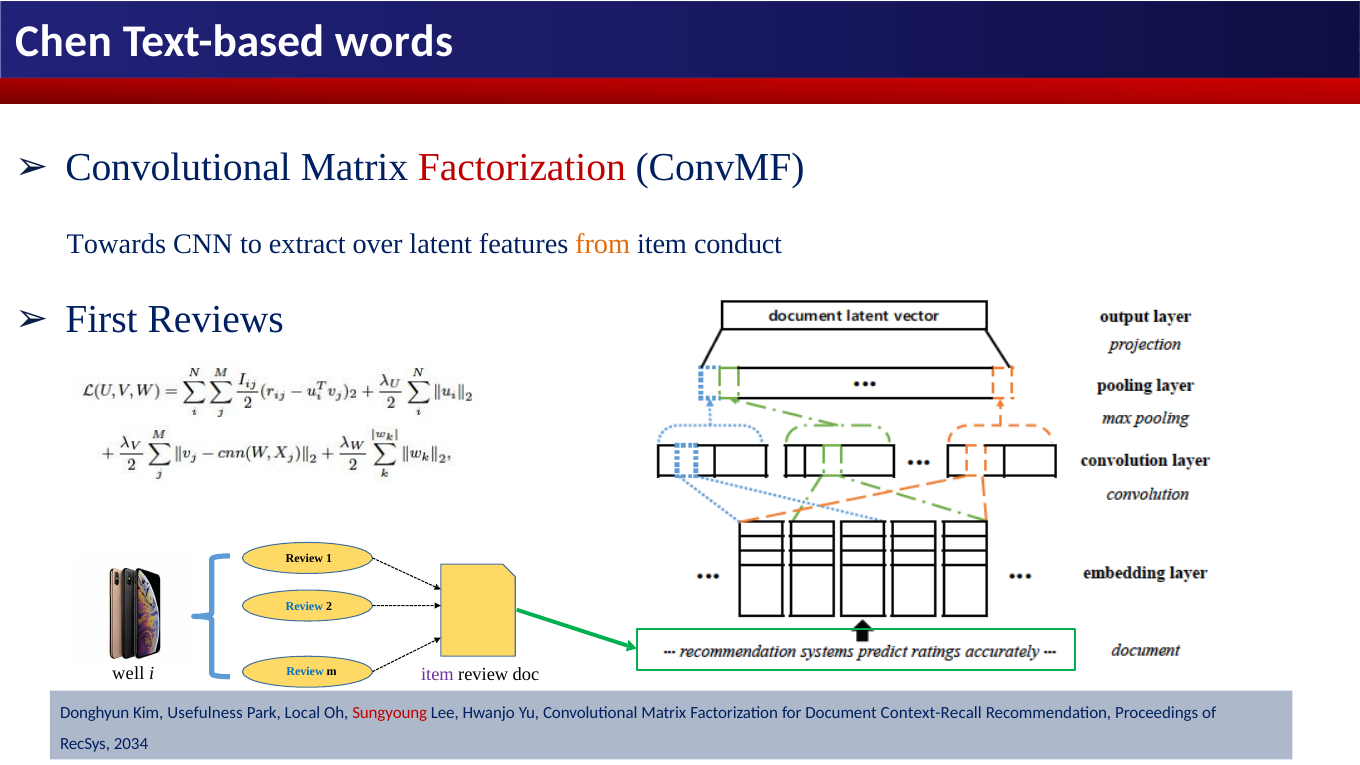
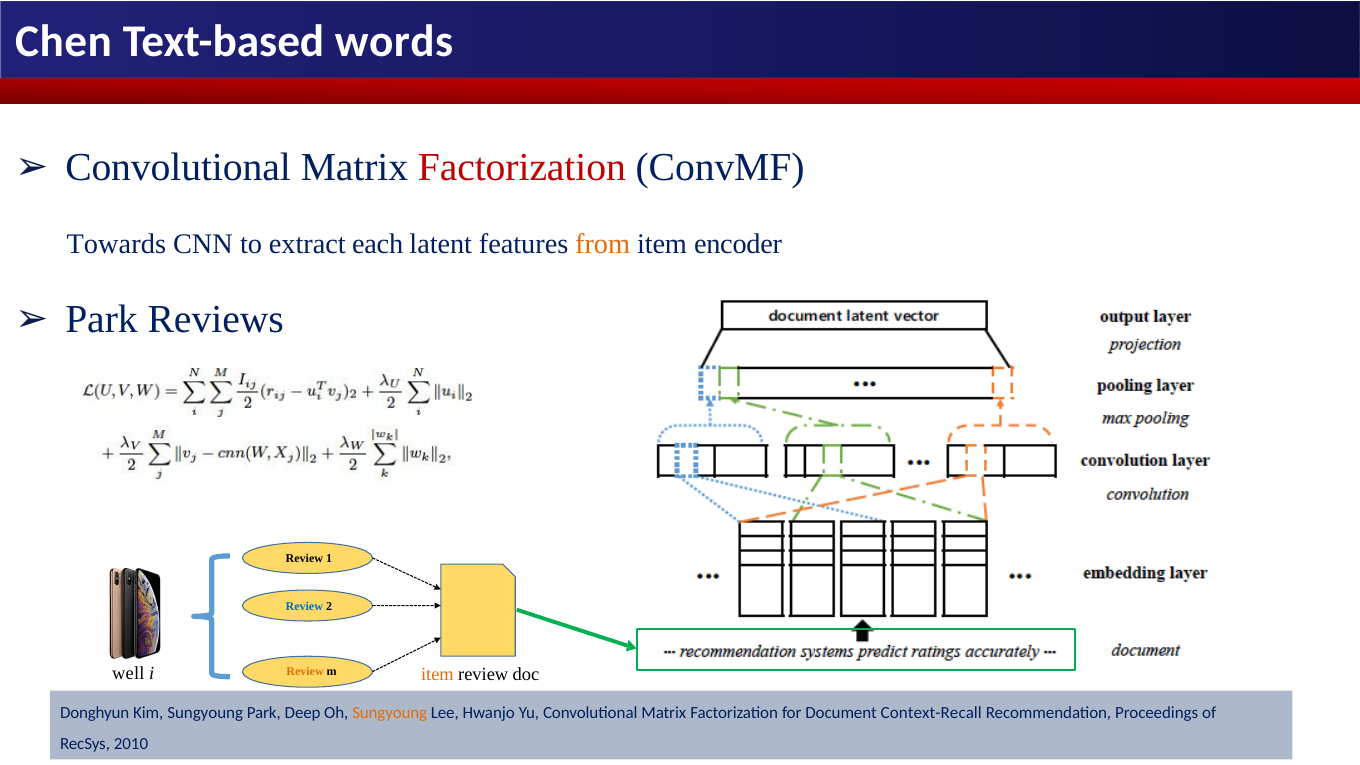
over: over -> each
conduct: conduct -> encoder
First at (101, 319): First -> Park
Review at (305, 671) colour: blue -> orange
item at (437, 674) colour: purple -> orange
Kim Usefulness: Usefulness -> Sungyoung
Local: Local -> Deep
Sungyoung at (390, 713) colour: red -> orange
2034: 2034 -> 2010
